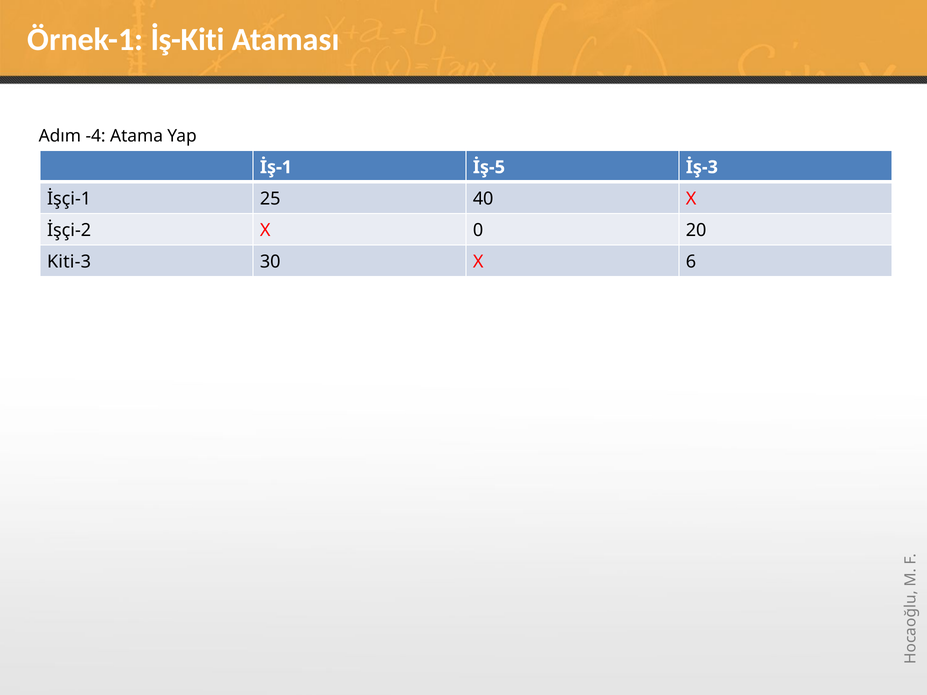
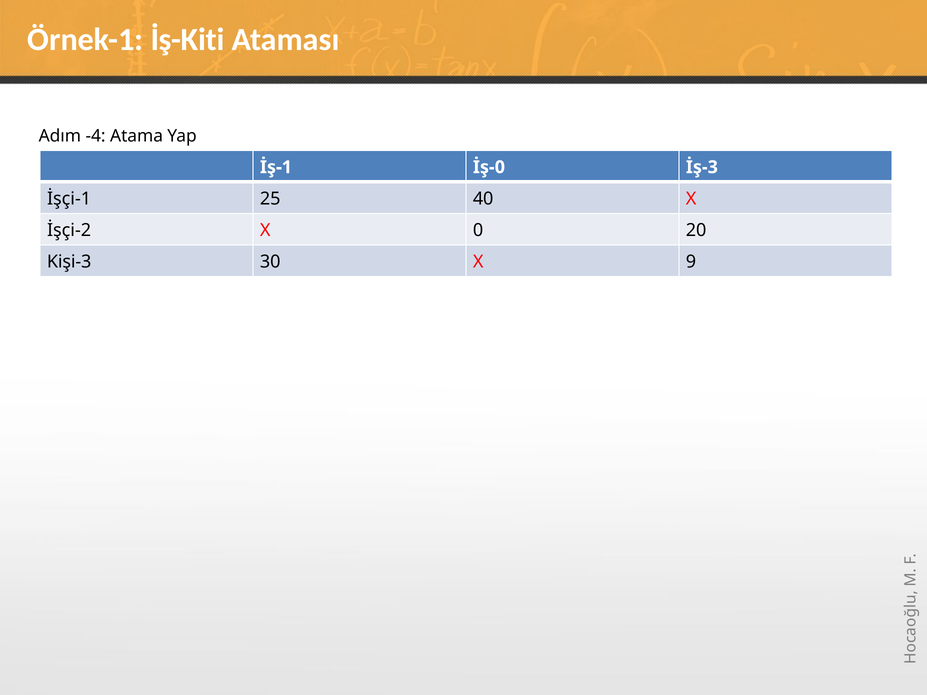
İş-5: İş-5 -> İş-0
Kiti-3: Kiti-3 -> Kişi-3
6: 6 -> 9
